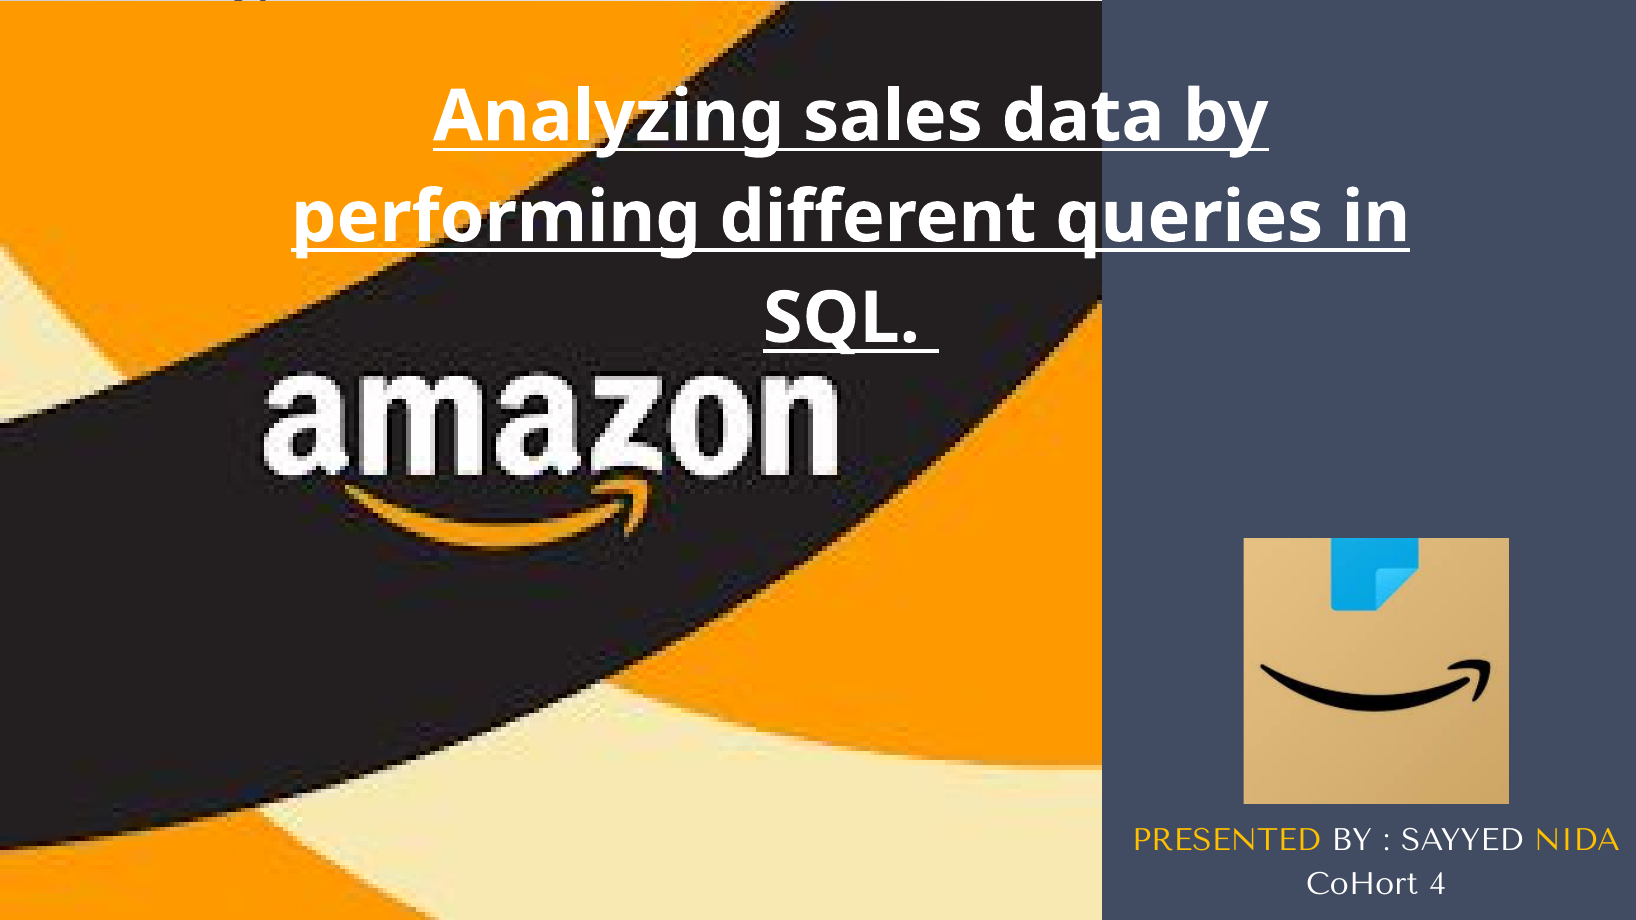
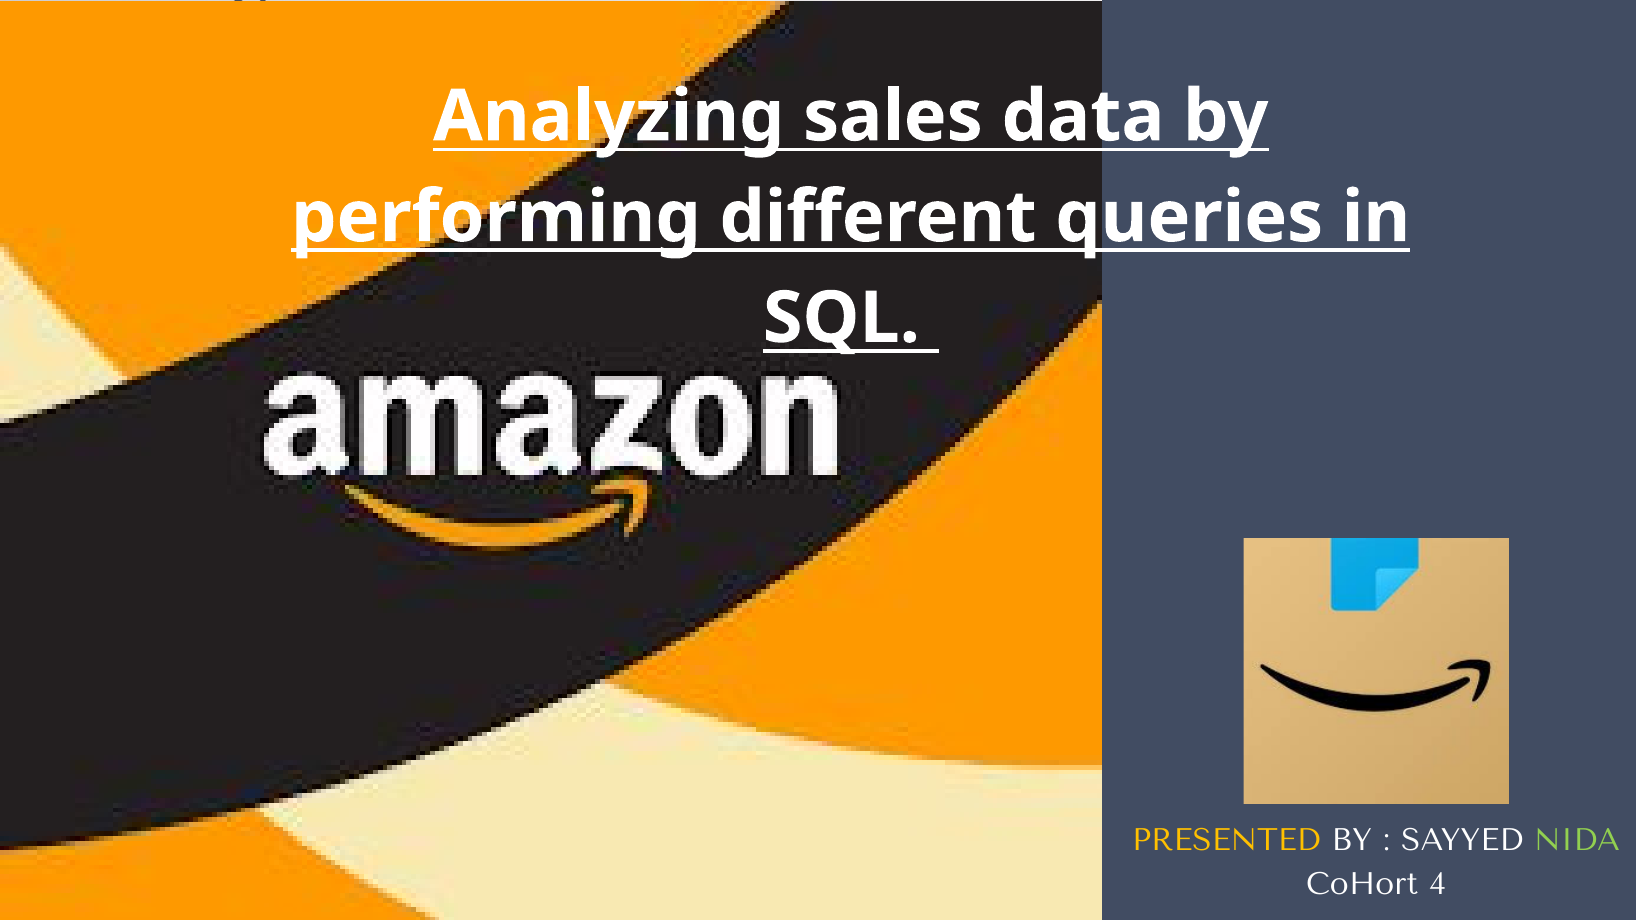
NIDA colour: yellow -> light green
